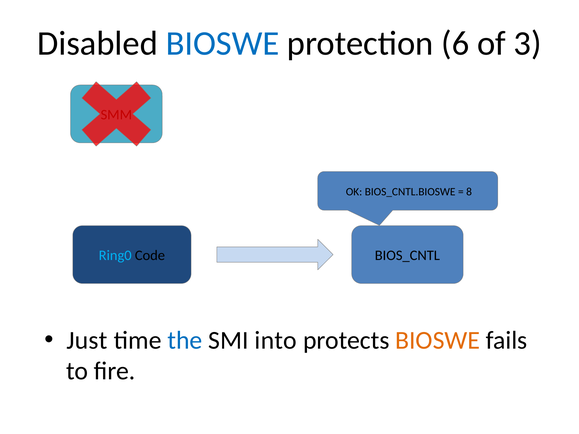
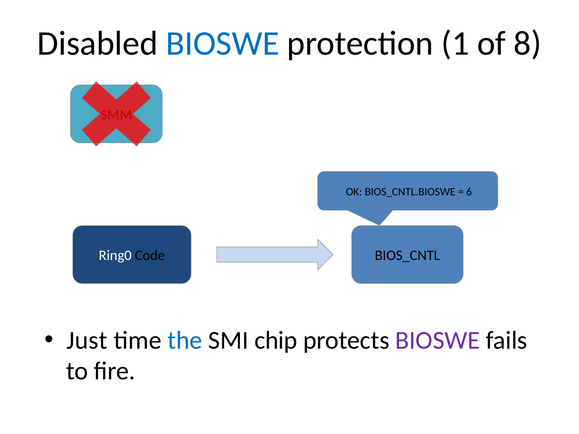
6: 6 -> 1
3: 3 -> 8
8: 8 -> 6
Ring0 colour: light blue -> white
into: into -> chip
BIOSWE at (438, 340) colour: orange -> purple
